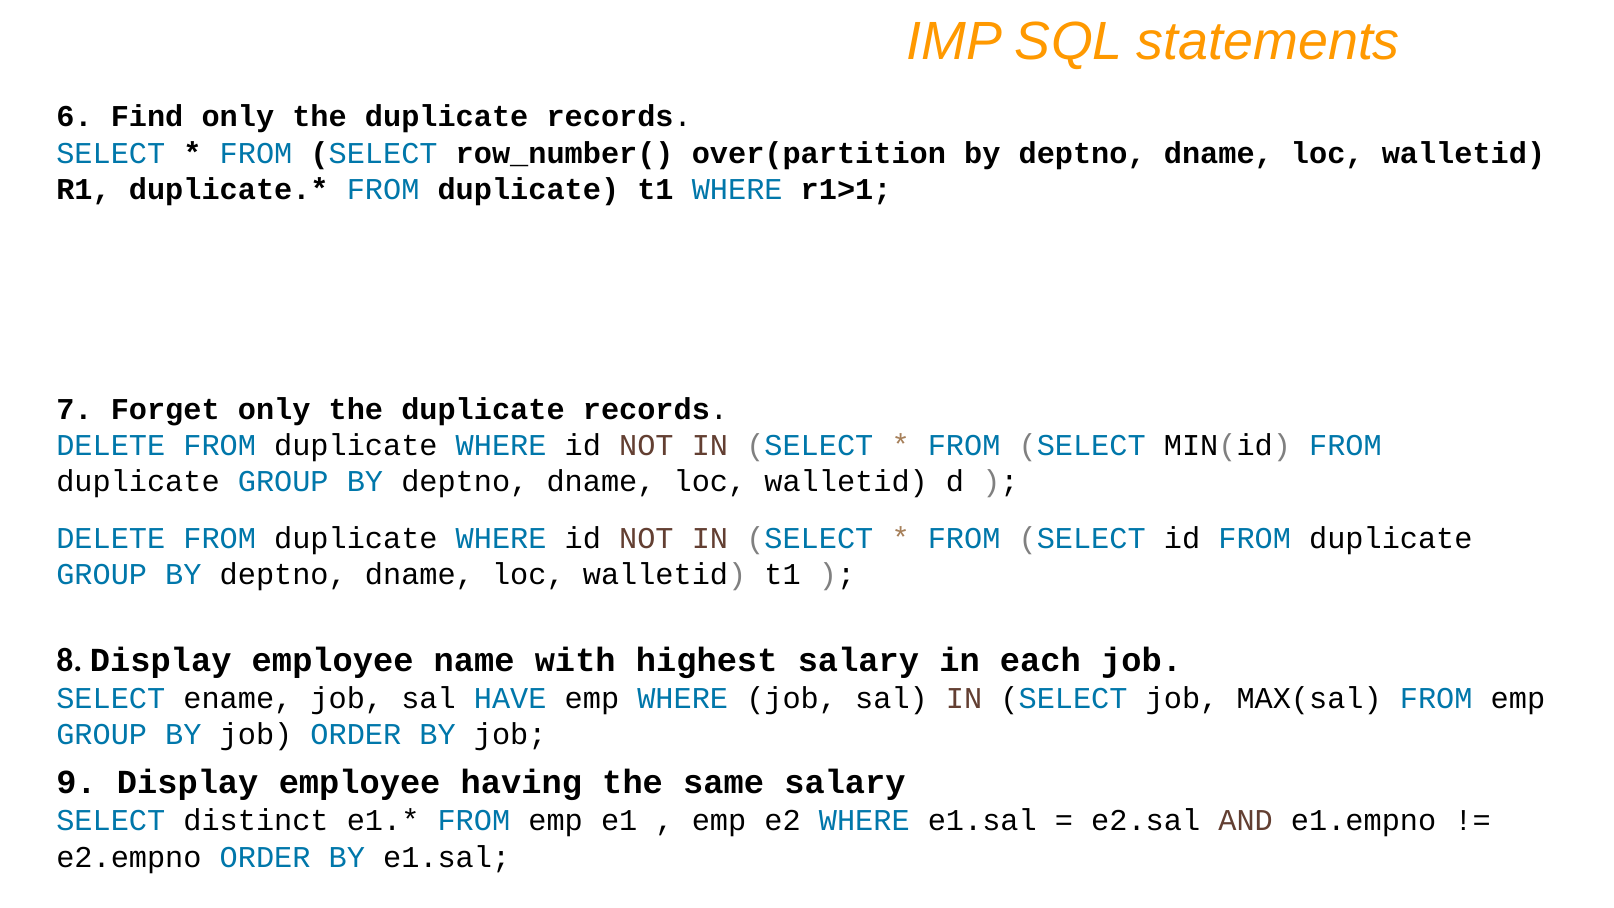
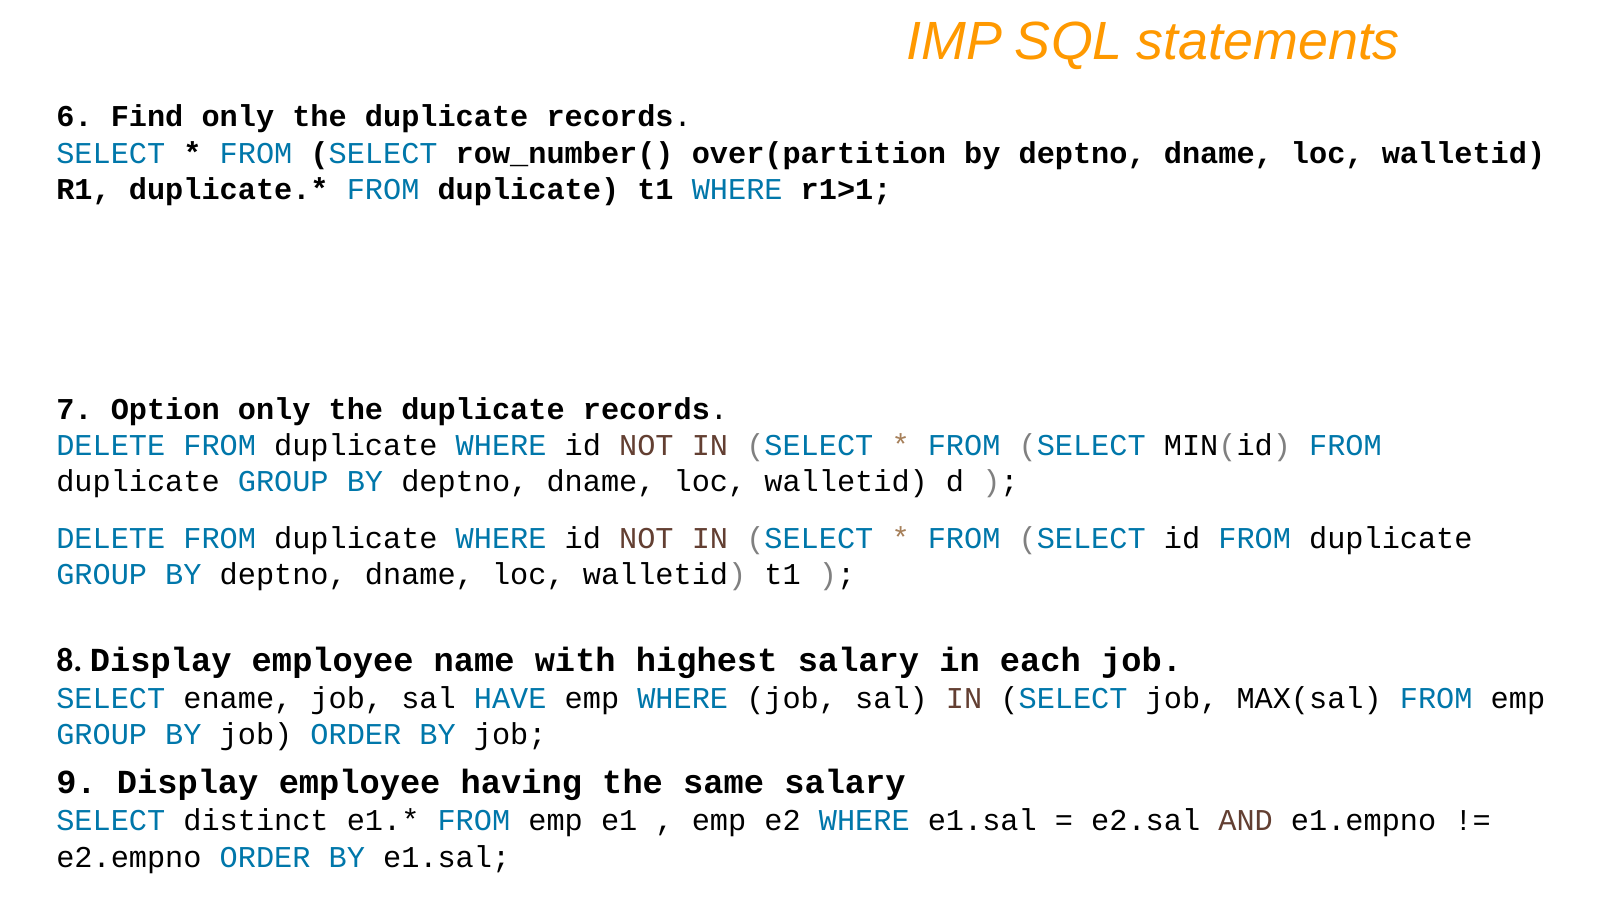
Forget: Forget -> Option
